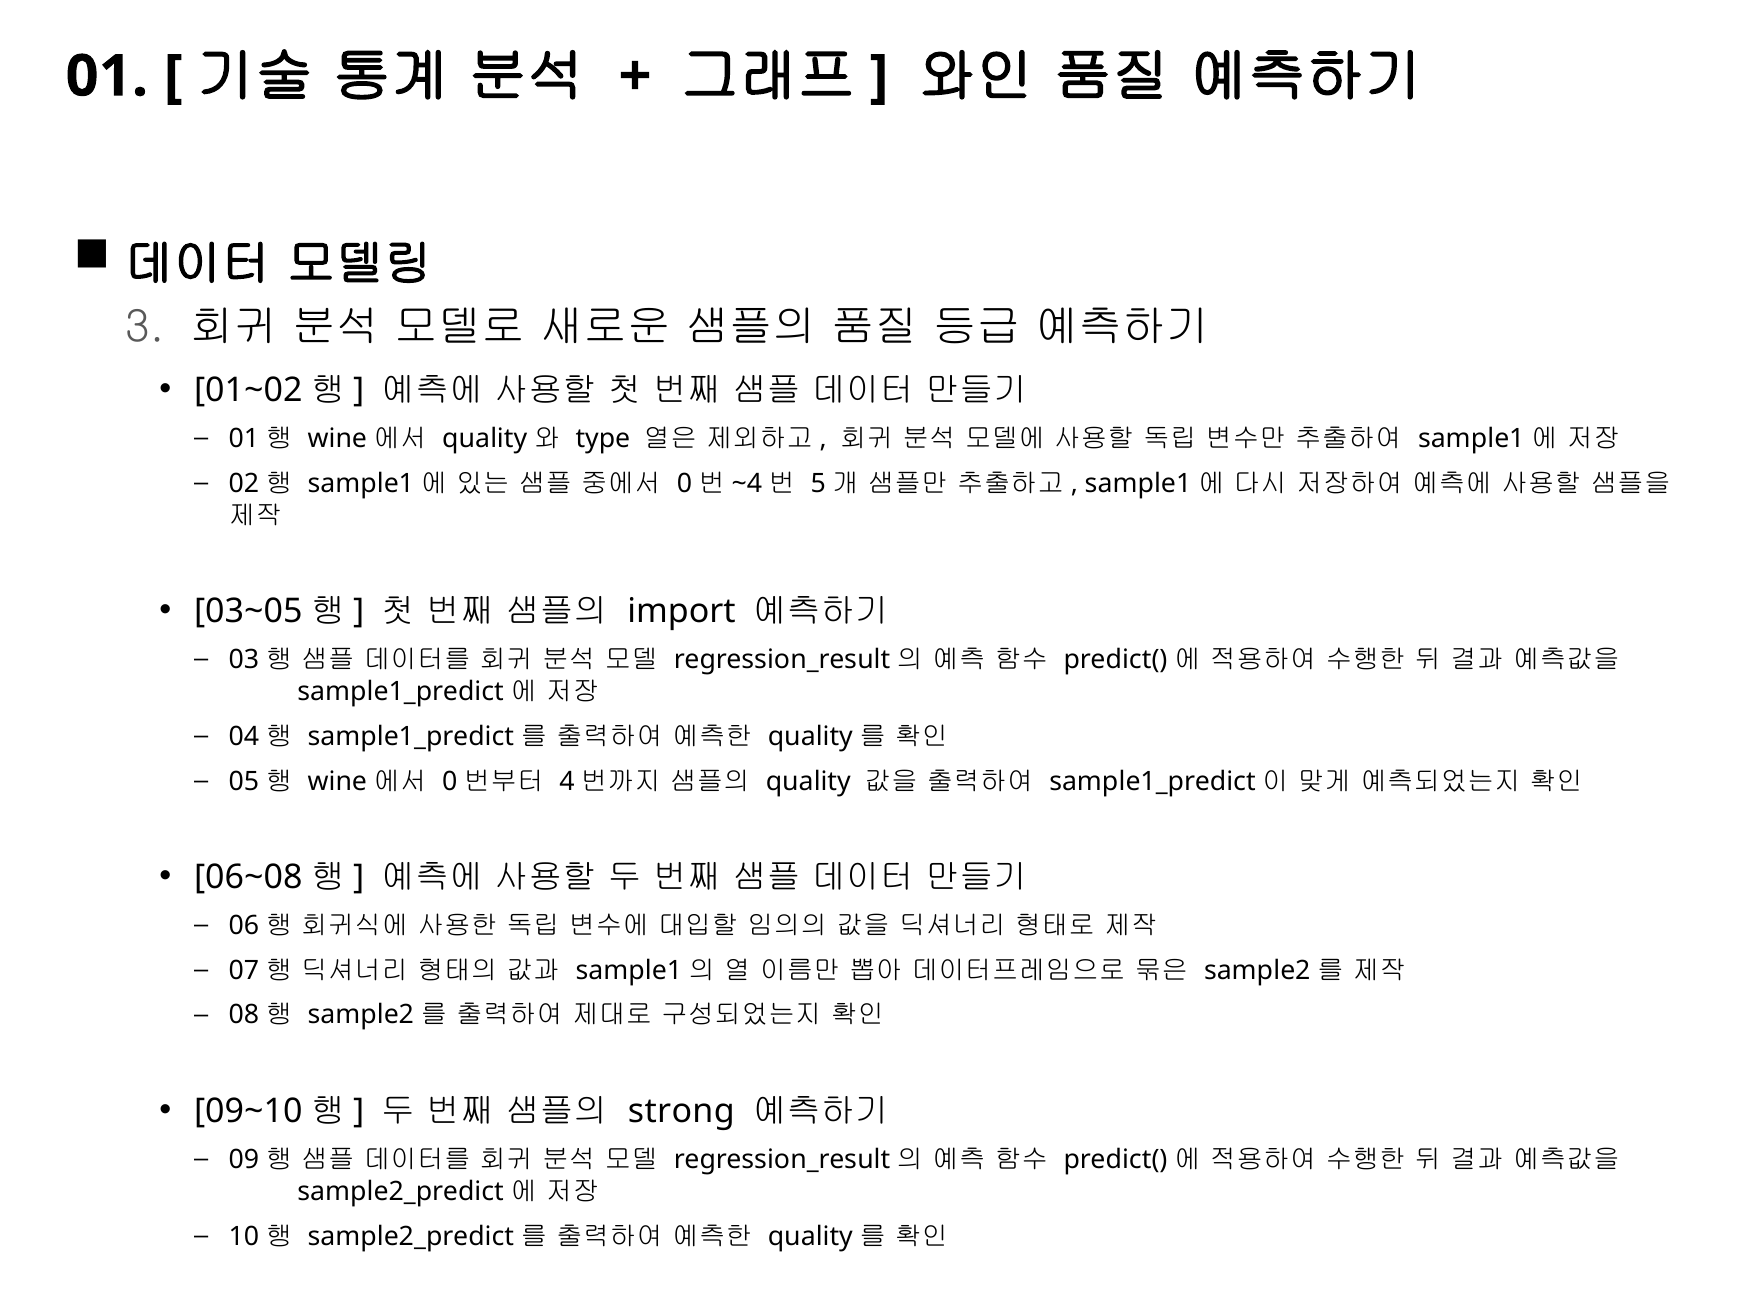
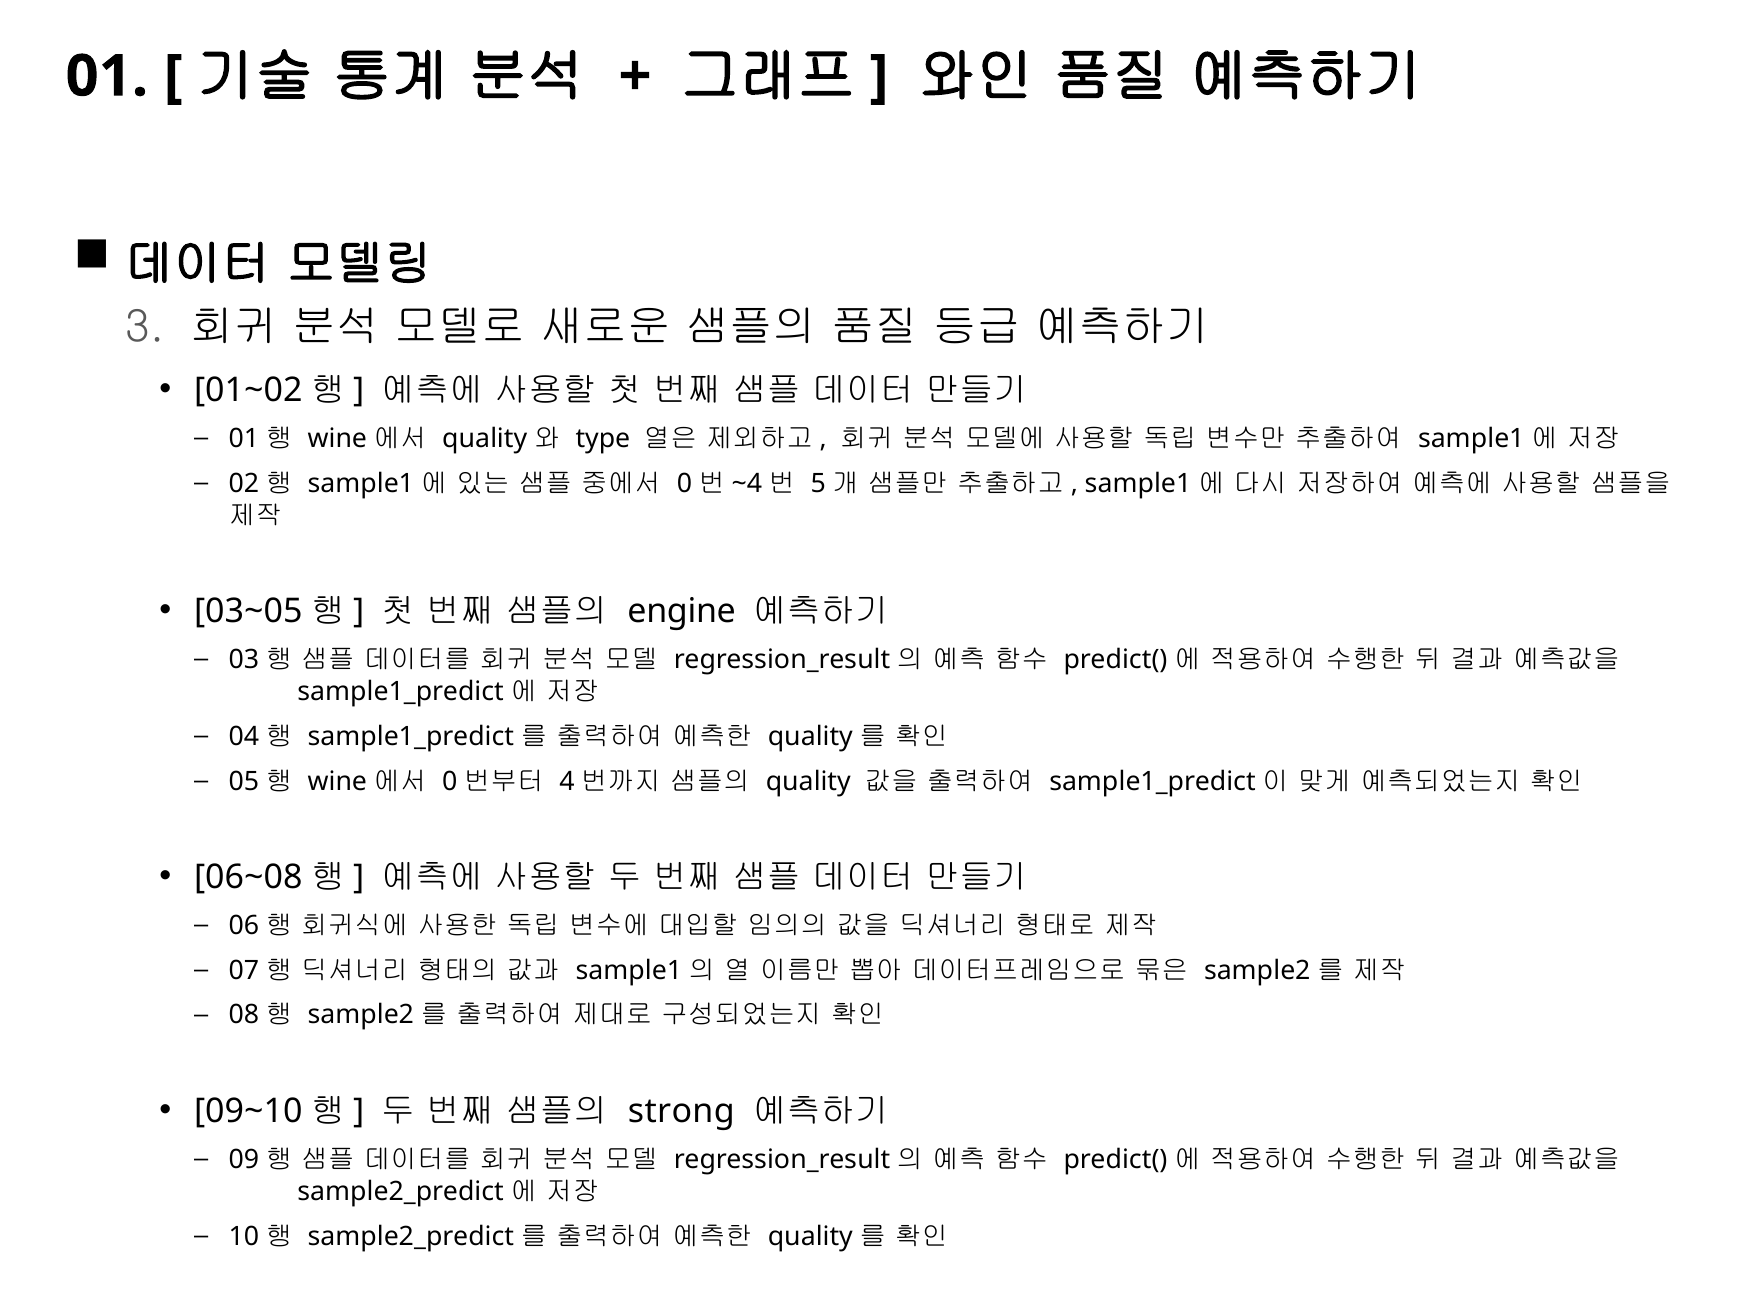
import: import -> engine
